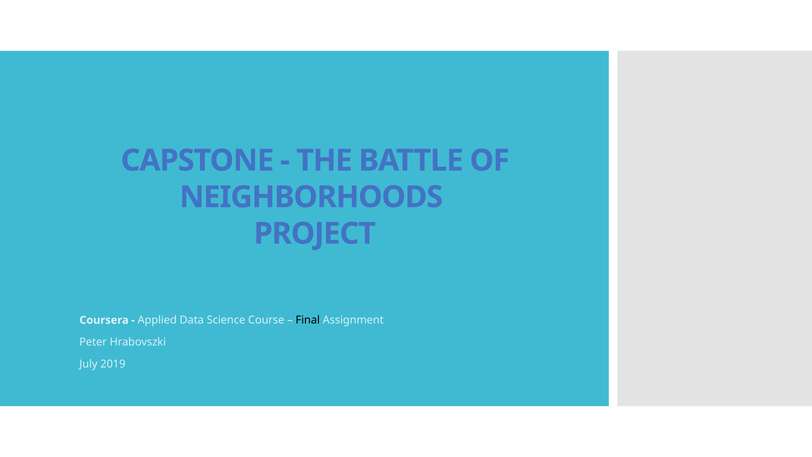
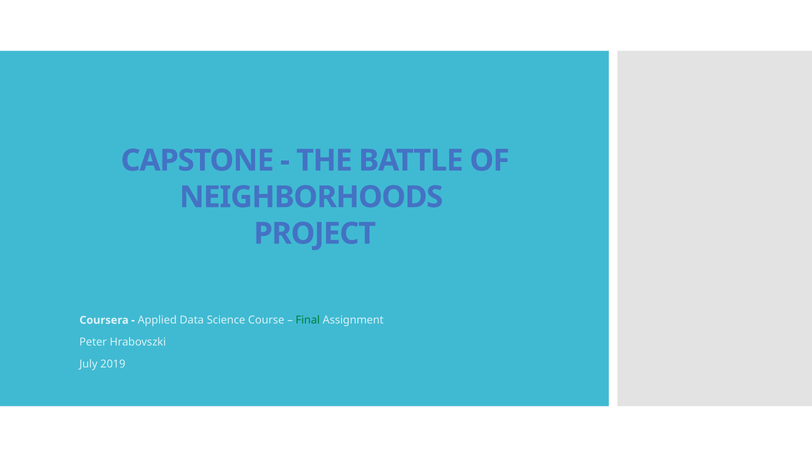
Final colour: black -> green
